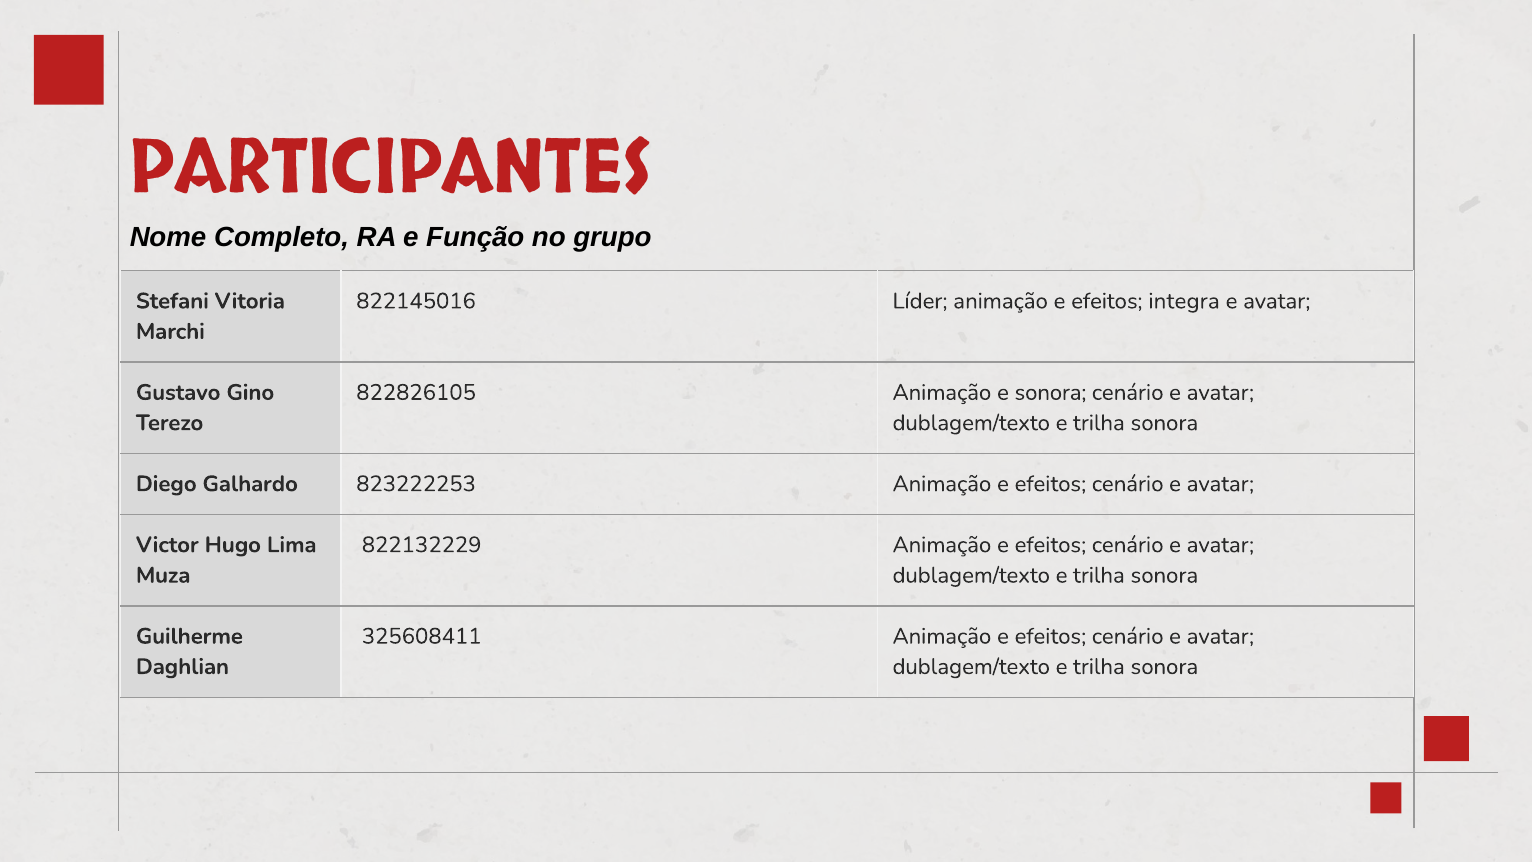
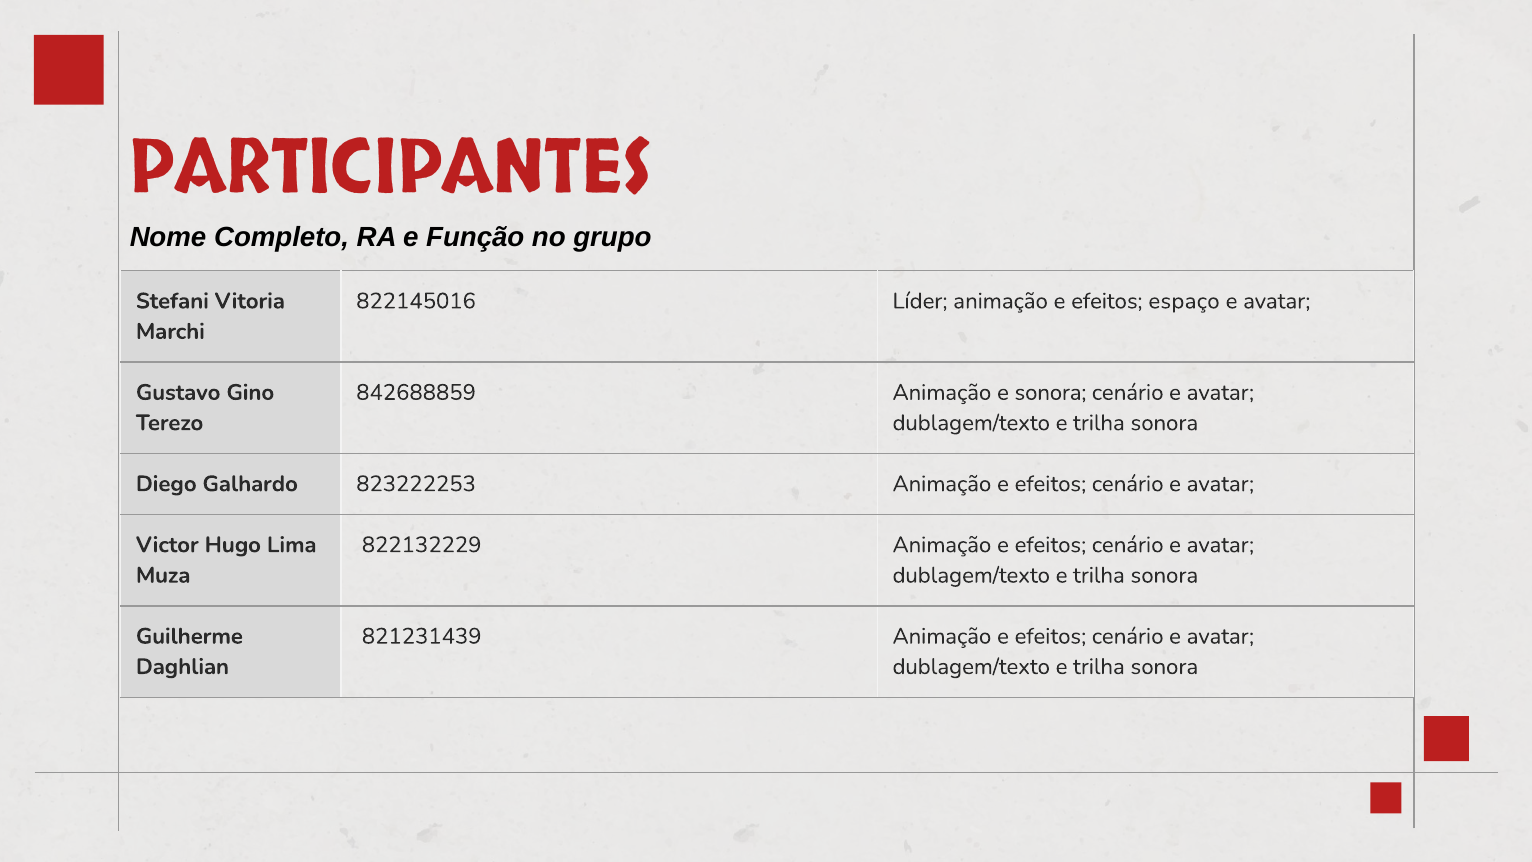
integra: integra -> espaço
822826105: 822826105 -> 842688859
325608411: 325608411 -> 821231439
